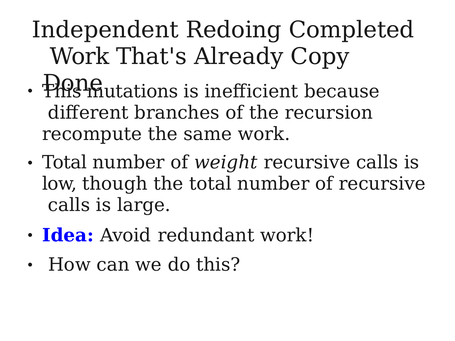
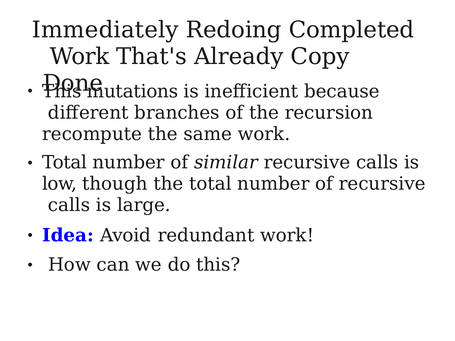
Independent: Independent -> Immediately
weight: weight -> similar
